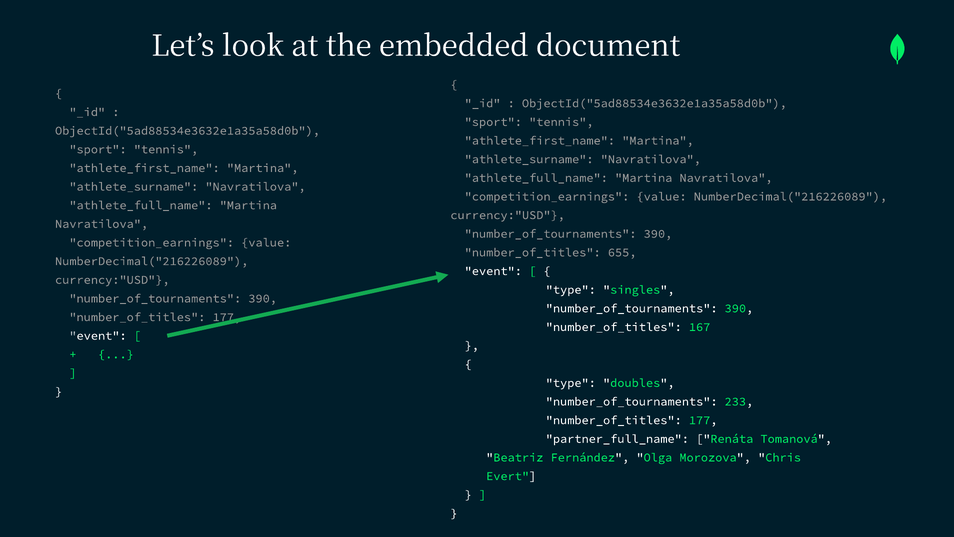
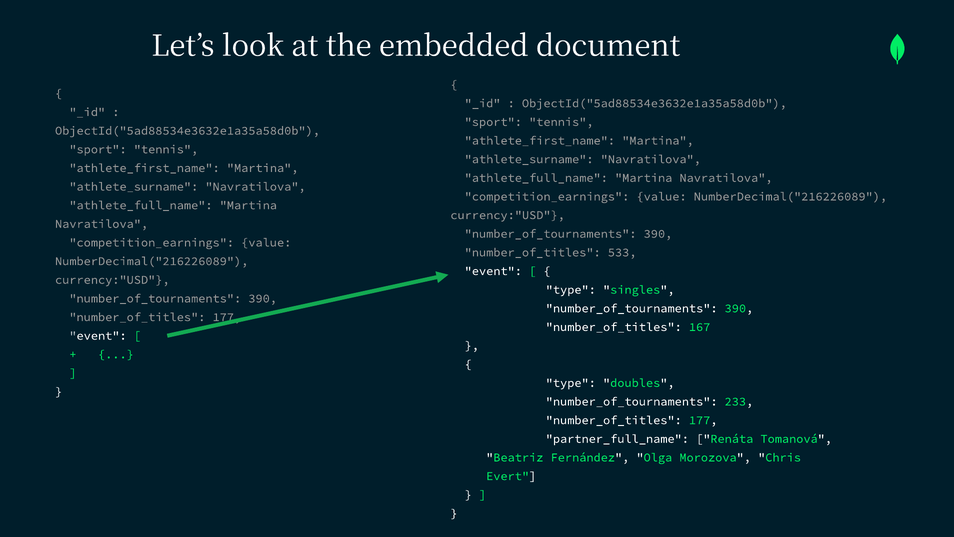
655: 655 -> 533
